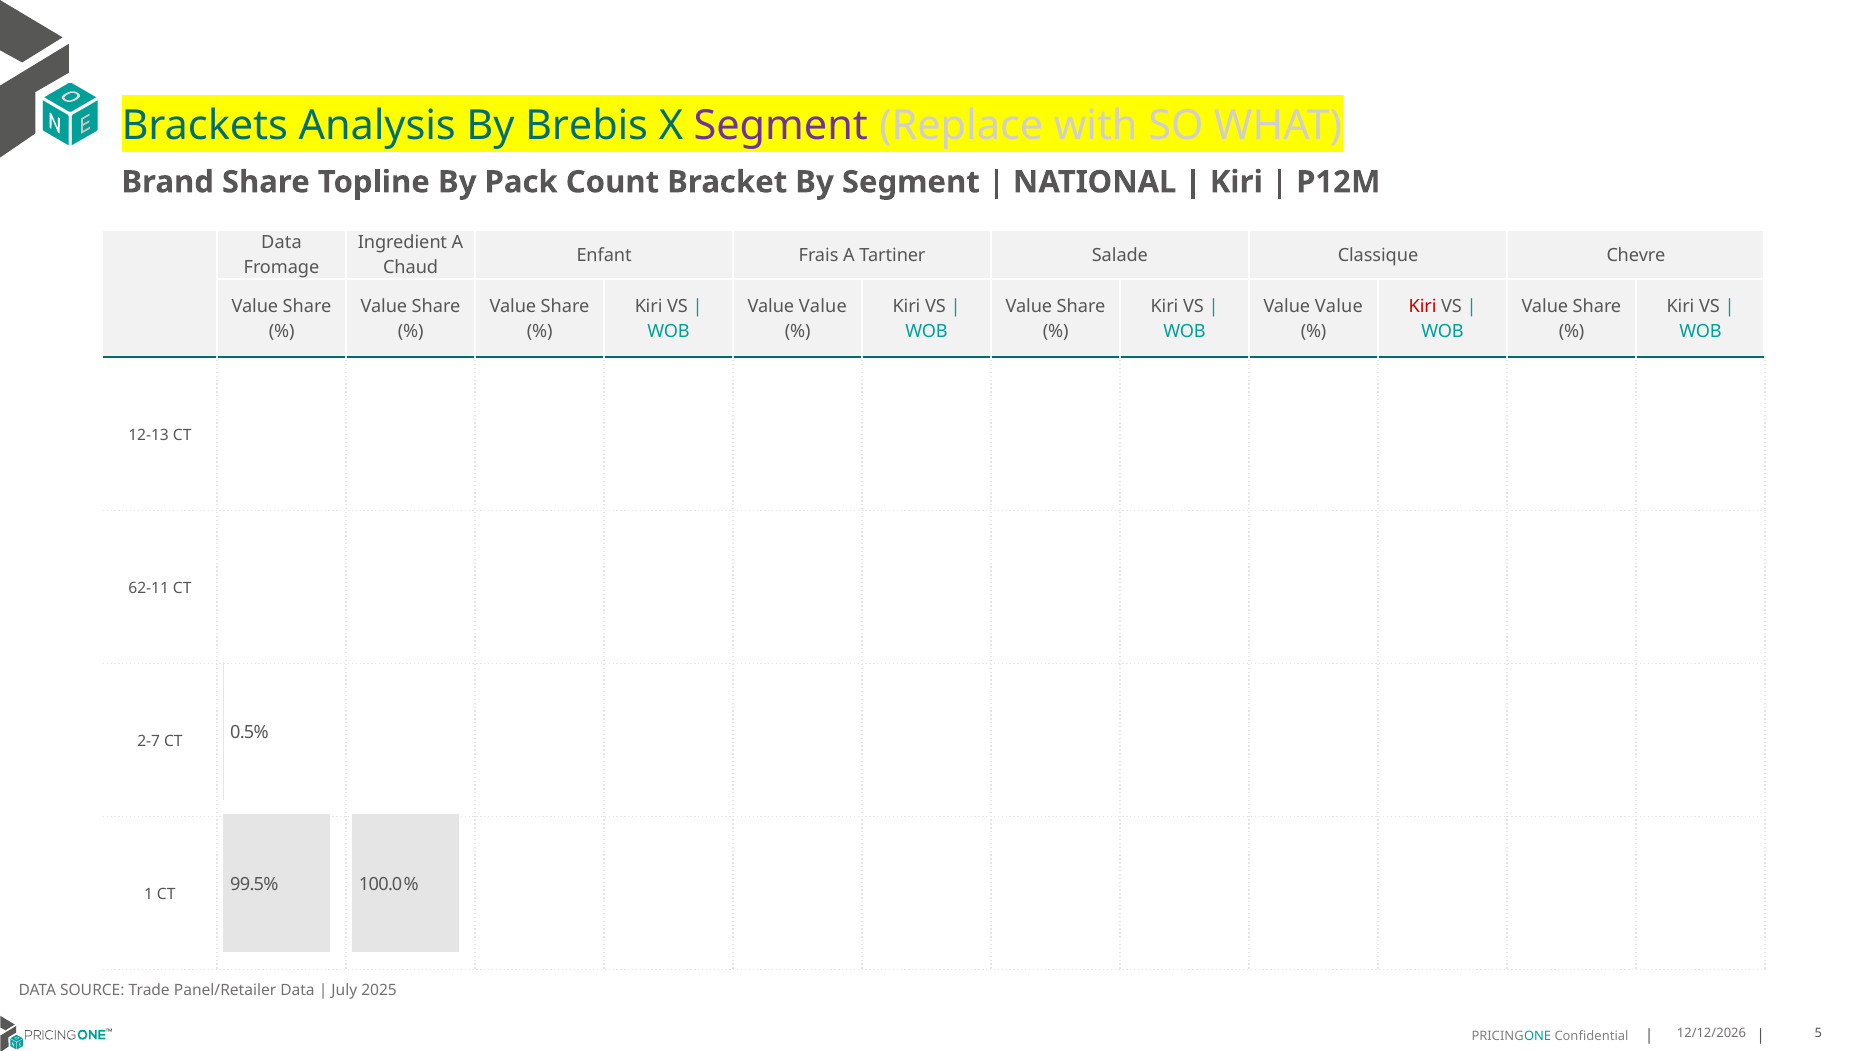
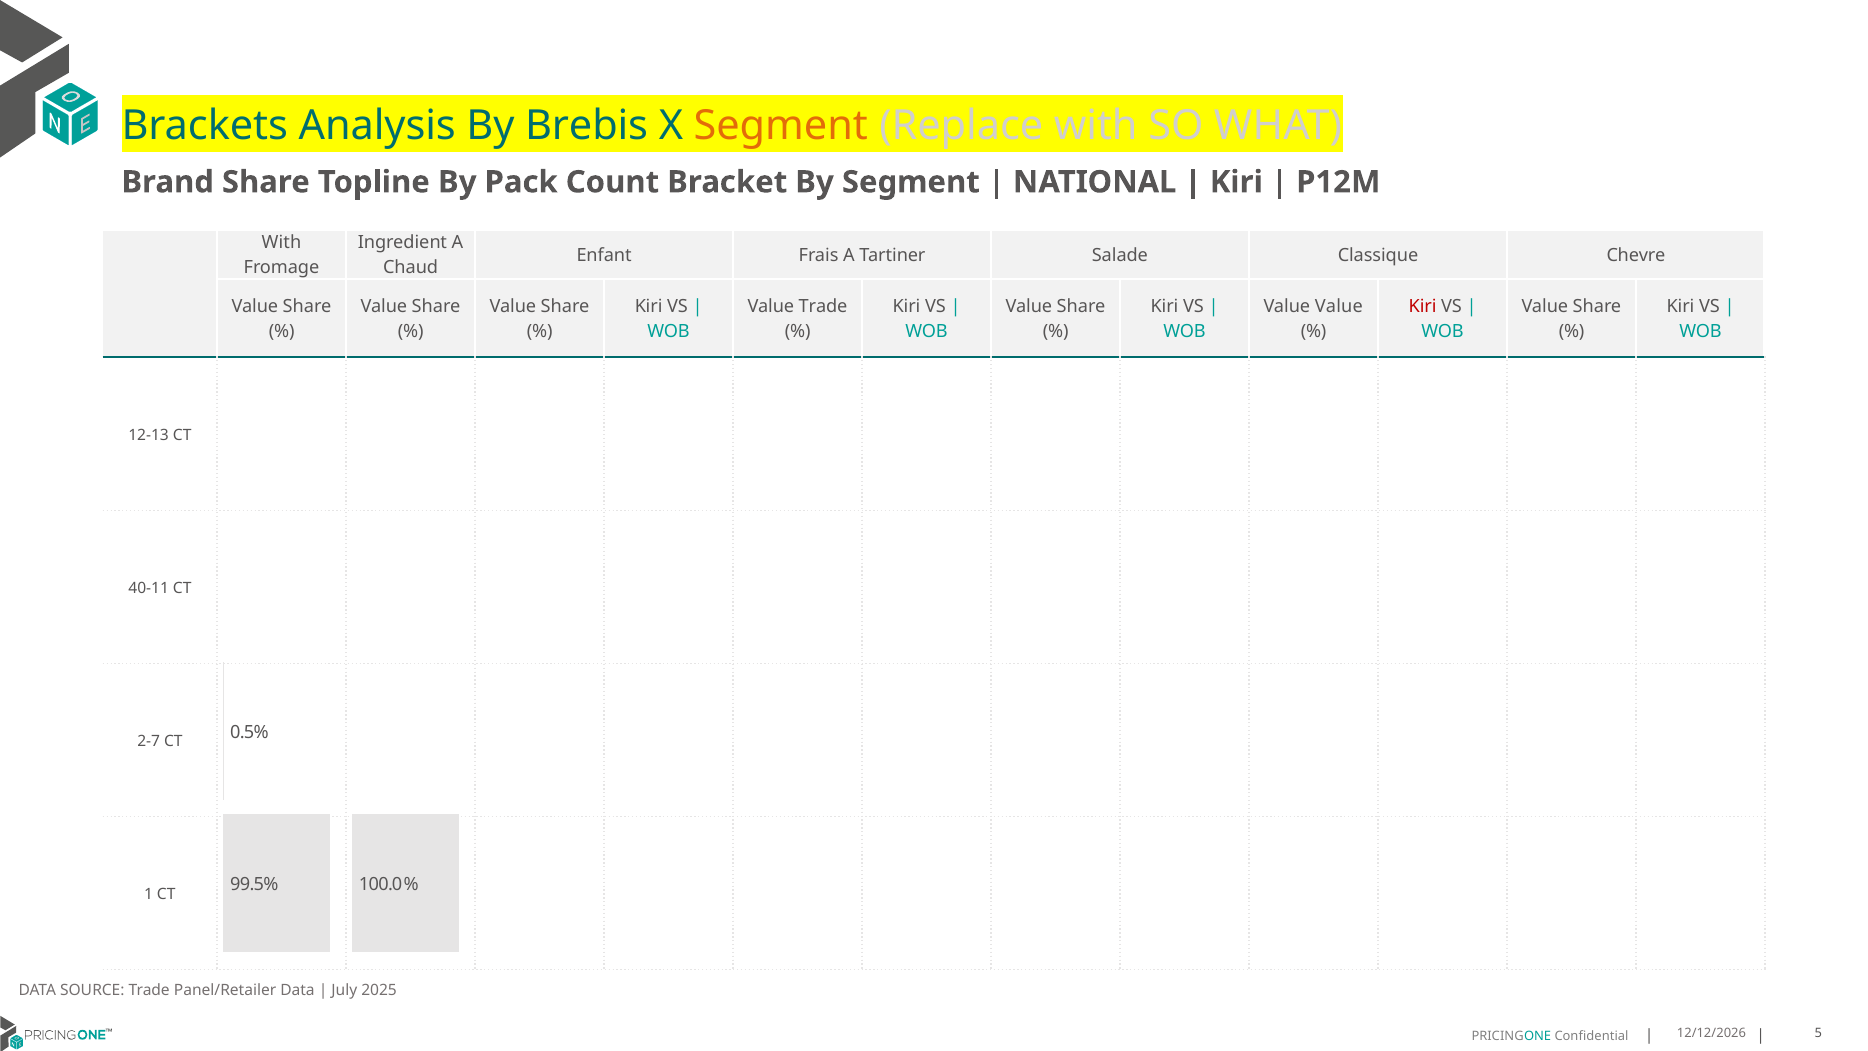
Segment at (781, 126) colour: purple -> orange
Data at (281, 243): Data -> With
Value at (823, 307): Value -> Trade
62-11: 62-11 -> 40-11
